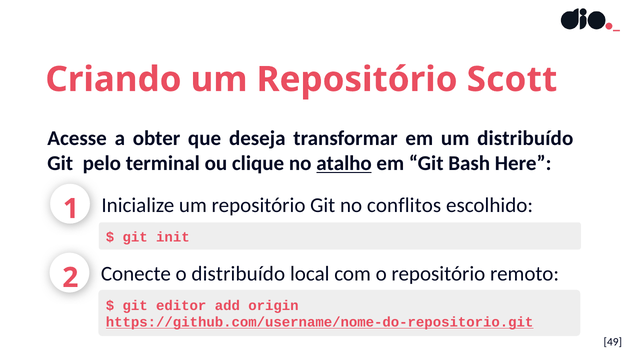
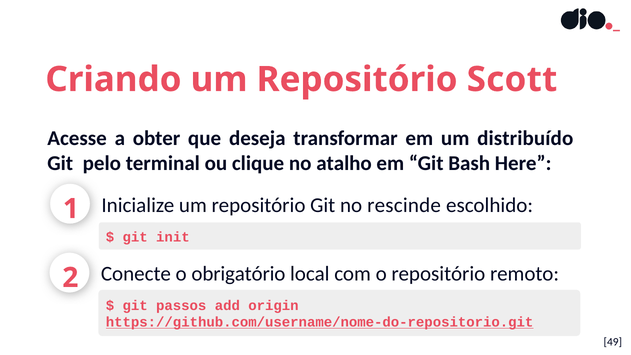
atalho underline: present -> none
conflitos: conflitos -> rescinde
o distribuído: distribuído -> obrigatório
editor: editor -> passos
